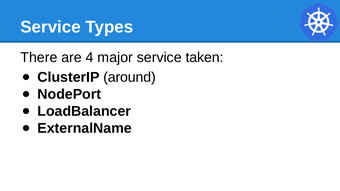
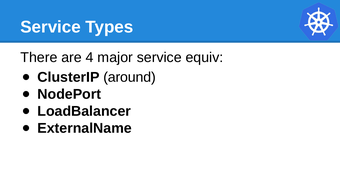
taken: taken -> equiv
